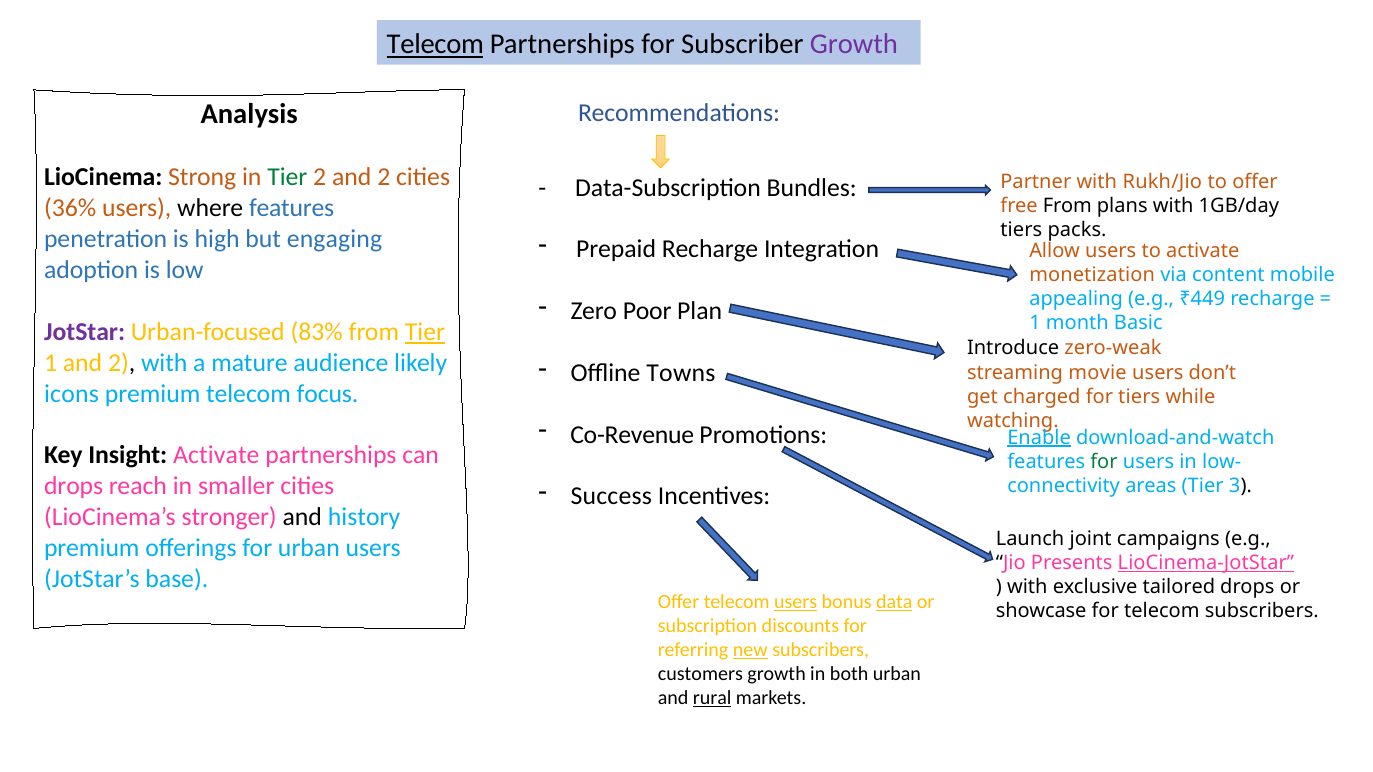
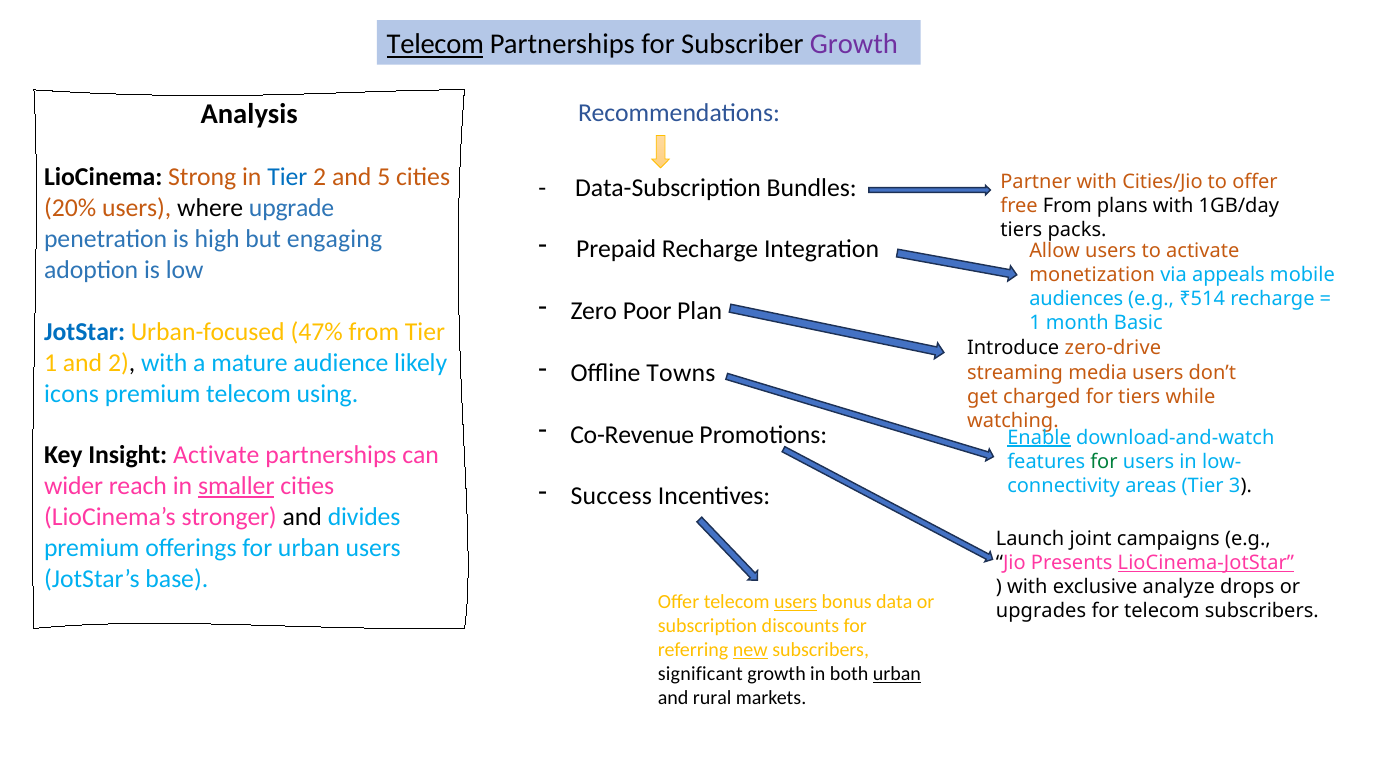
Tier at (287, 177) colour: green -> blue
2 and 2: 2 -> 5
Rukh/Jio: Rukh/Jio -> Cities/Jio
36%: 36% -> 20%
where features: features -> upgrade
content: content -> appeals
appealing: appealing -> audiences
₹449: ₹449 -> ₹514
JotStar colour: purple -> blue
83%: 83% -> 47%
Tier at (425, 332) underline: present -> none
zero-weak: zero-weak -> zero-drive
movie: movie -> media
focus: focus -> using
drops at (74, 486): drops -> wider
smaller underline: none -> present
history: history -> divides
tailored: tailored -> analyze
data underline: present -> none
showcase: showcase -> upgrades
customers: customers -> significant
urban at (897, 674) underline: none -> present
rural underline: present -> none
